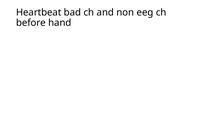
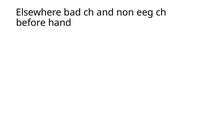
Heartbeat: Heartbeat -> Elsewhere
